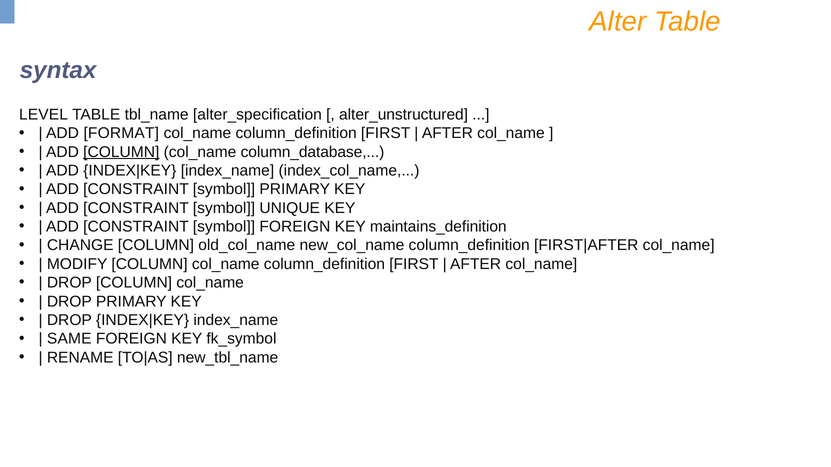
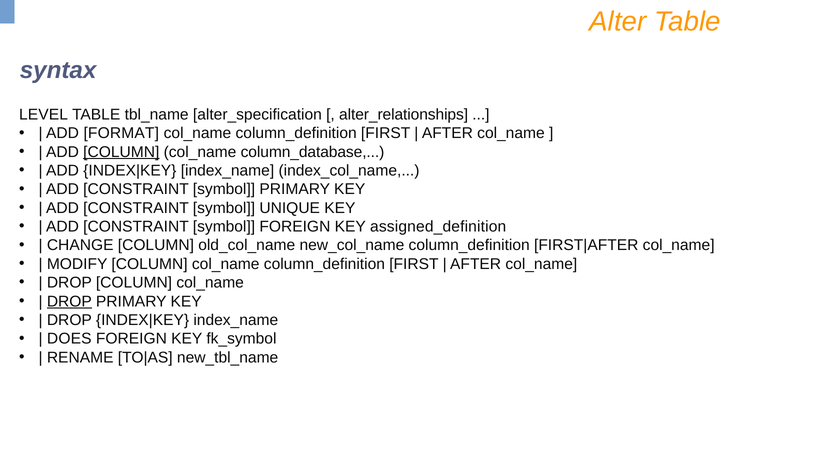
alter_unstructured: alter_unstructured -> alter_relationships
maintains_definition: maintains_definition -> assigned_definition
DROP at (69, 302) underline: none -> present
SAME: SAME -> DOES
